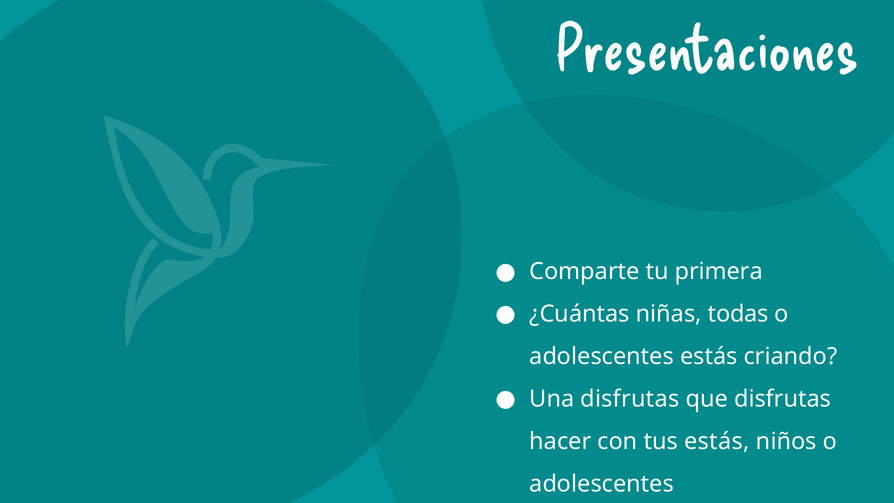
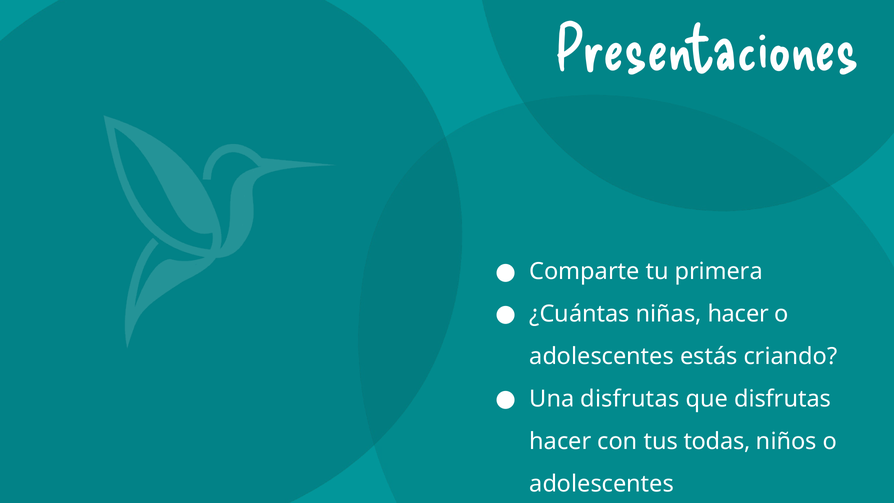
niñas todas: todas -> hacer
tus estás: estás -> todas
